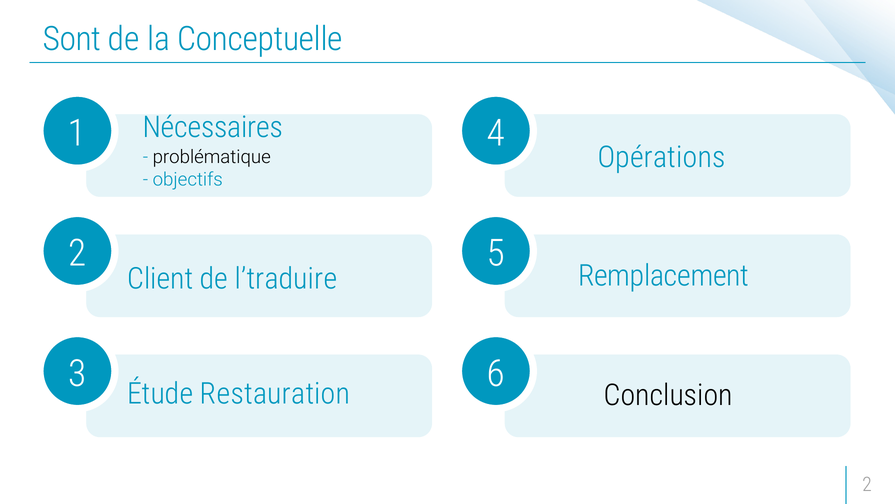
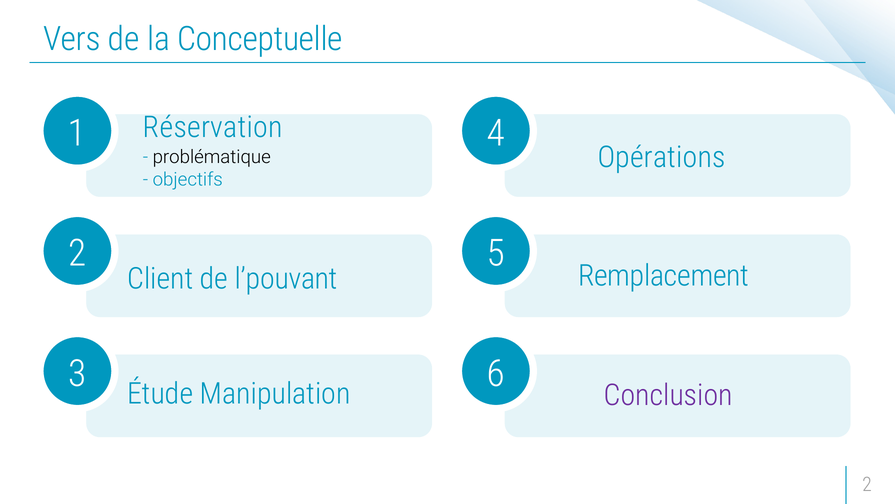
Sont: Sont -> Vers
Nécessaires: Nécessaires -> Réservation
l’traduire: l’traduire -> l’pouvant
Restauration: Restauration -> Manipulation
Conclusion colour: black -> purple
